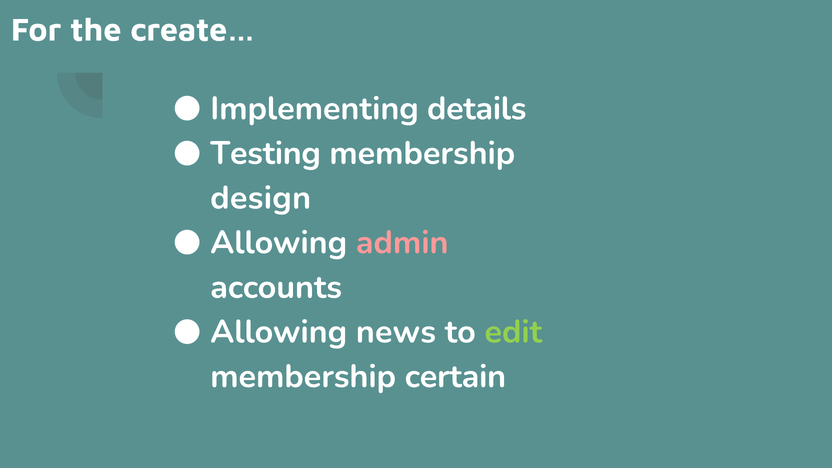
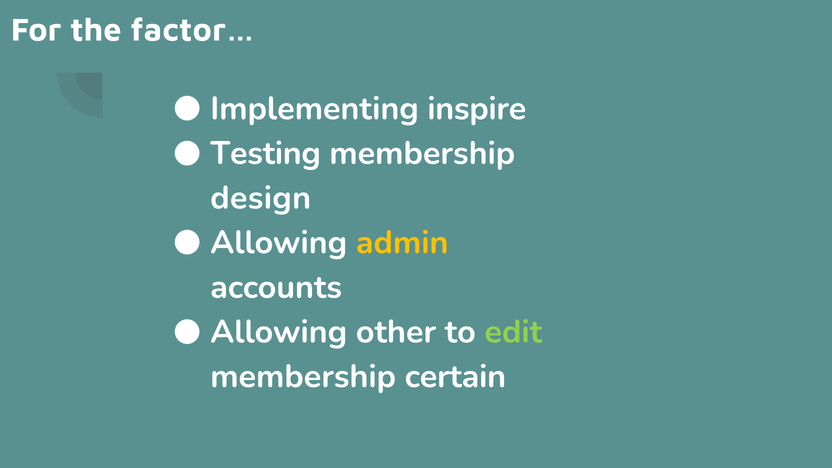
create…: create… -> factor…
details: details -> inspire
admin colour: pink -> yellow
news: news -> other
